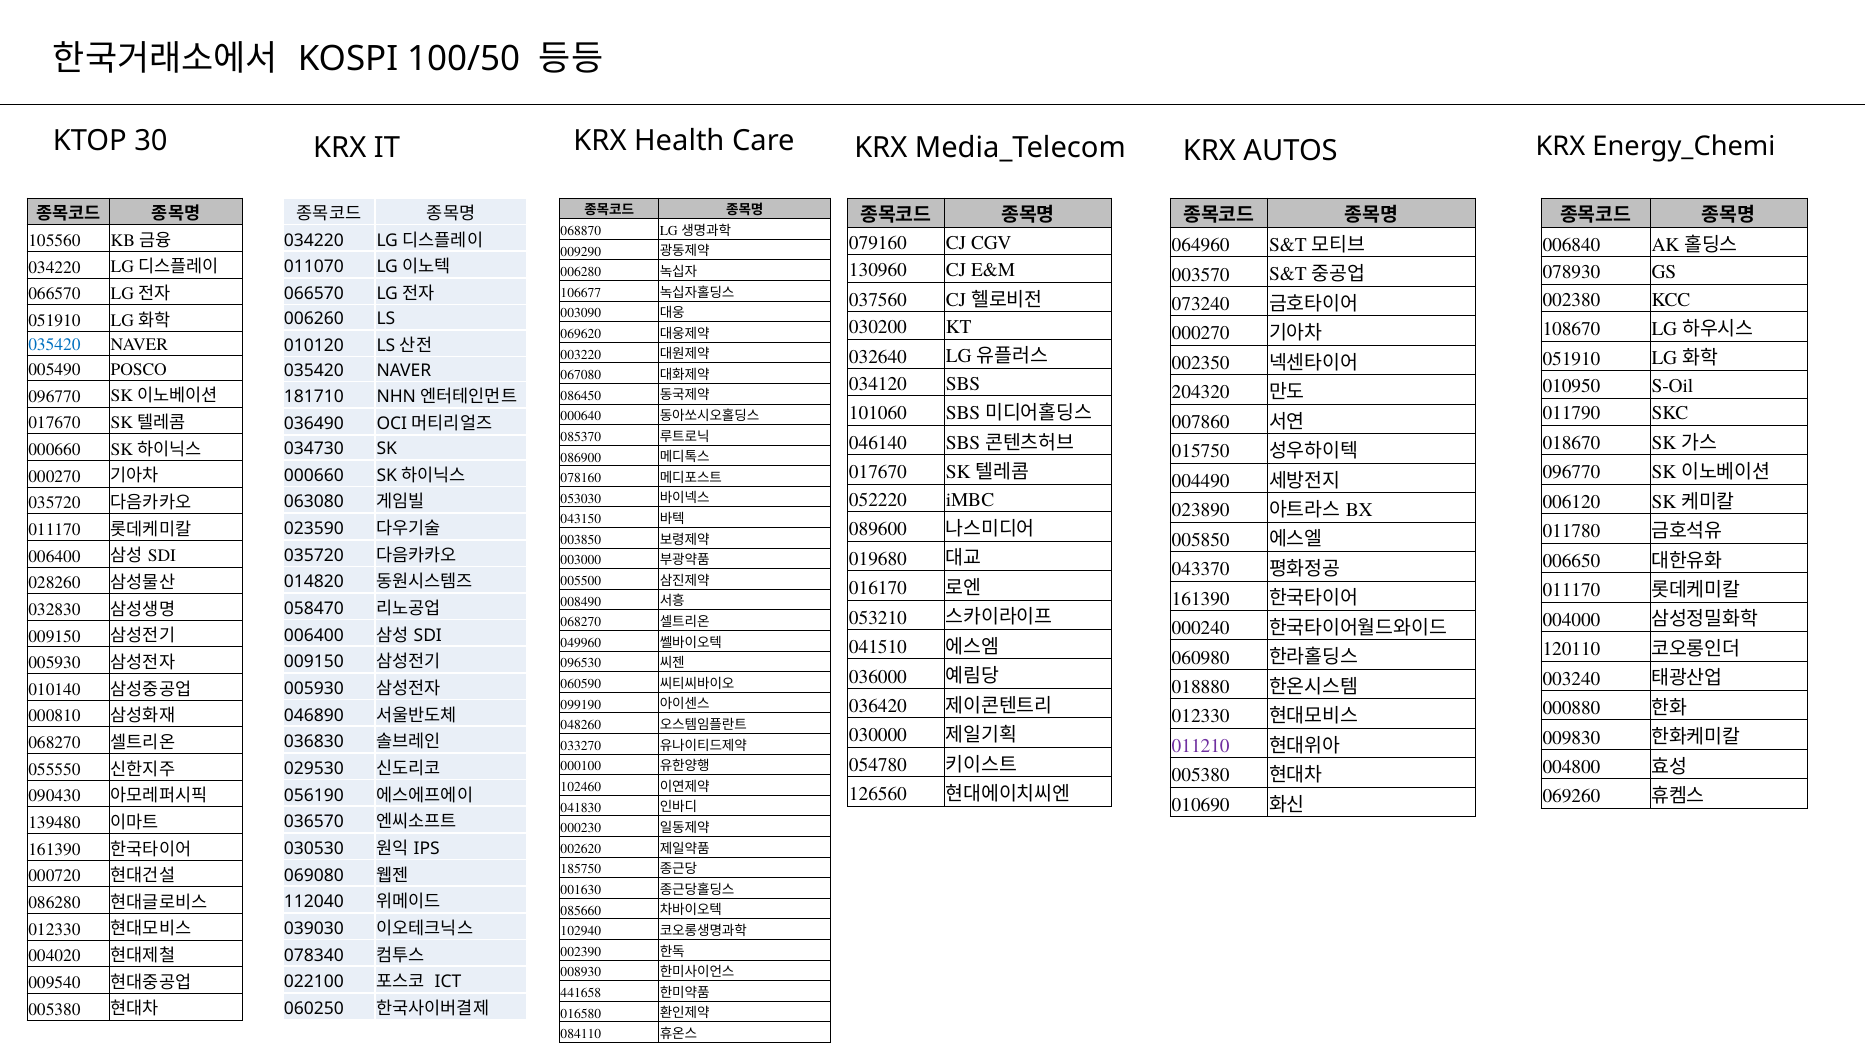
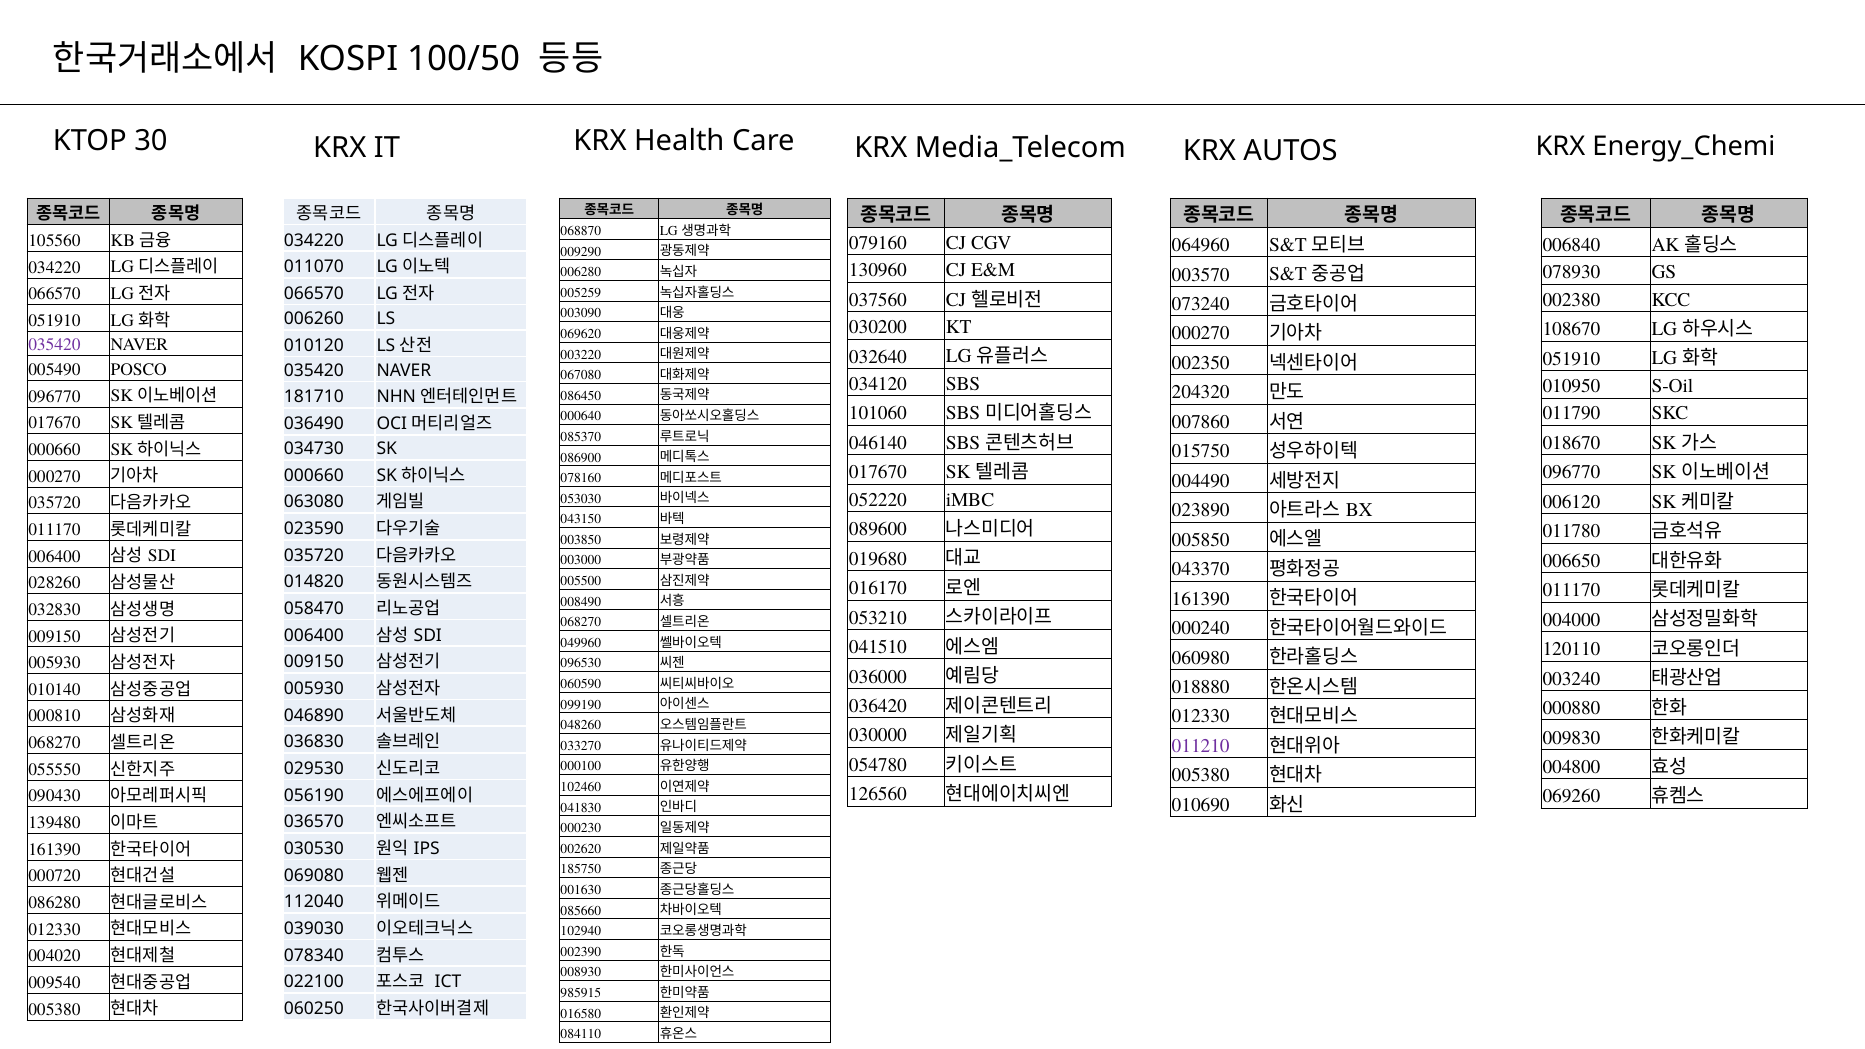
106677: 106677 -> 005259
035420 at (54, 345) colour: blue -> purple
441658: 441658 -> 985915
